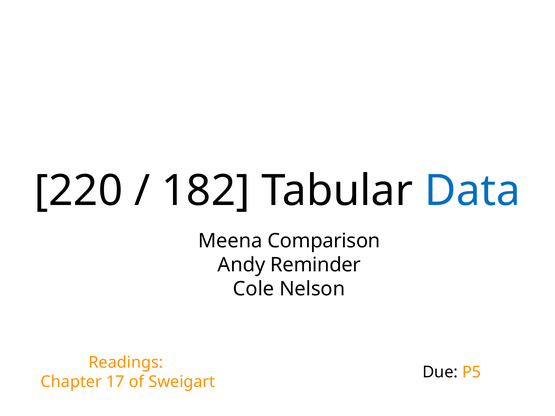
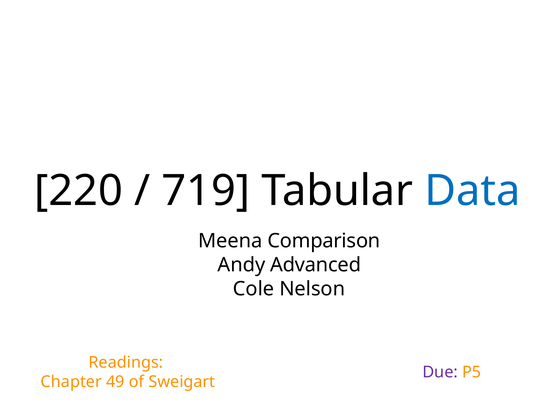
182: 182 -> 719
Reminder: Reminder -> Advanced
Due colour: black -> purple
17: 17 -> 49
